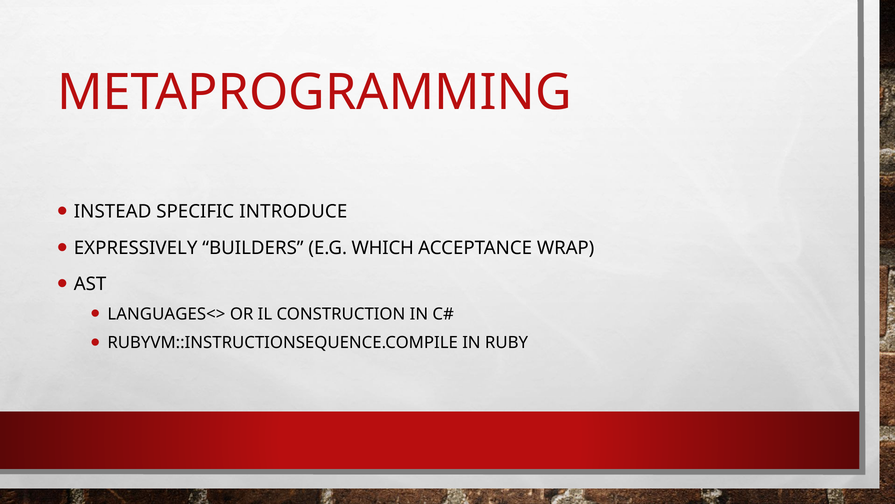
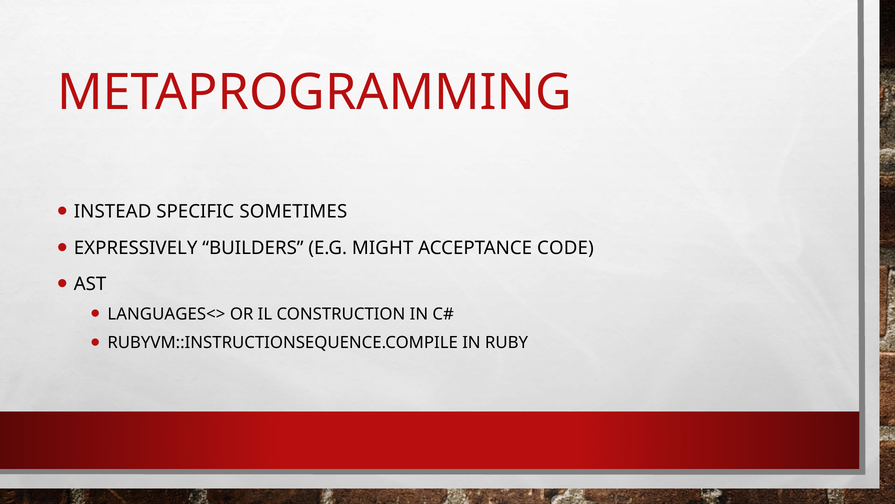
INTRODUCE: INTRODUCE -> SOMETIMES
WHICH: WHICH -> MIGHT
WRAP: WRAP -> CODE
